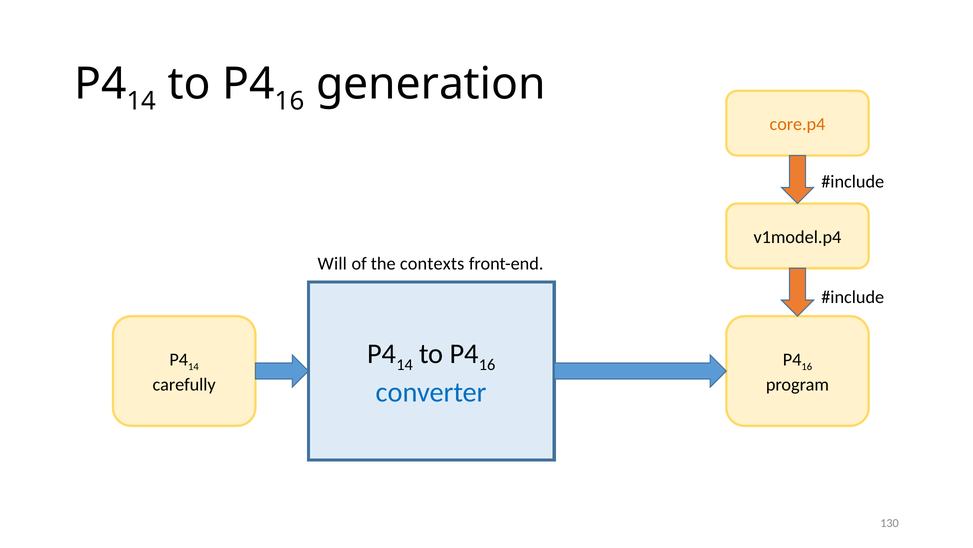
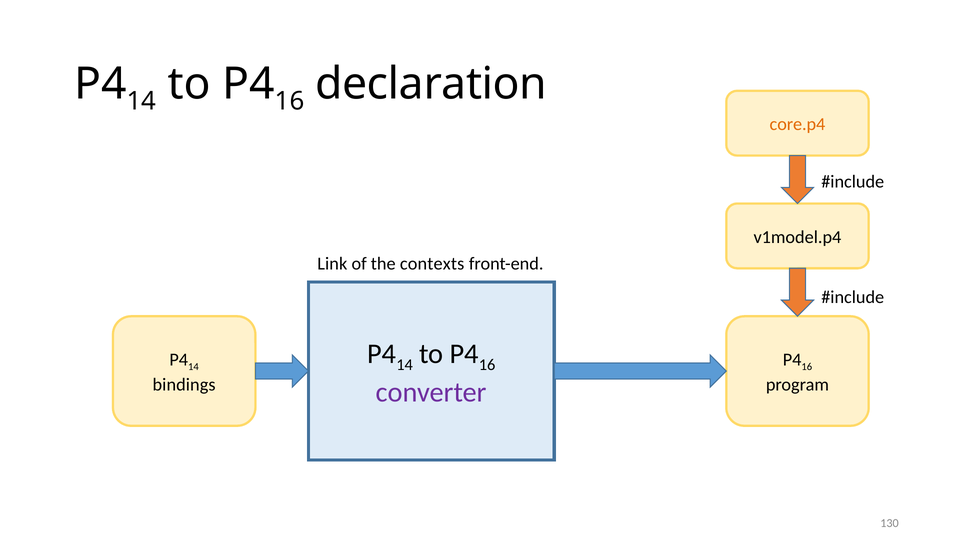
generation: generation -> declaration
Will: Will -> Link
carefully: carefully -> bindings
converter colour: blue -> purple
